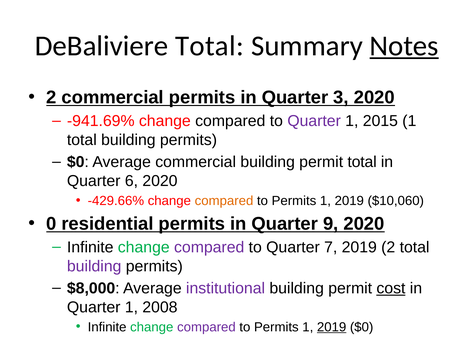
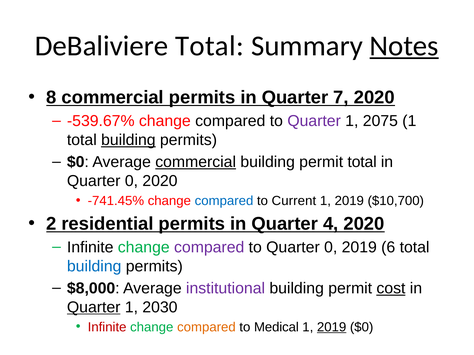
2 at (51, 98): 2 -> 8
3: 3 -> 7
-941.69%: -941.69% -> -539.67%
2015: 2015 -> 2075
building at (128, 140) underline: none -> present
commercial at (196, 162) underline: none -> present
6 at (131, 181): 6 -> 0
-429.66%: -429.66% -> -741.45%
compared at (224, 201) colour: orange -> blue
Permits at (294, 201): Permits -> Current
$10,060: $10,060 -> $10,700
0: 0 -> 2
9: 9 -> 4
to Quarter 7: 7 -> 0
2019 2: 2 -> 6
building at (94, 267) colour: purple -> blue
Quarter at (94, 308) underline: none -> present
2008: 2008 -> 2030
Infinite at (107, 327) colour: black -> red
compared at (206, 327) colour: purple -> orange
Permits at (276, 327): Permits -> Medical
